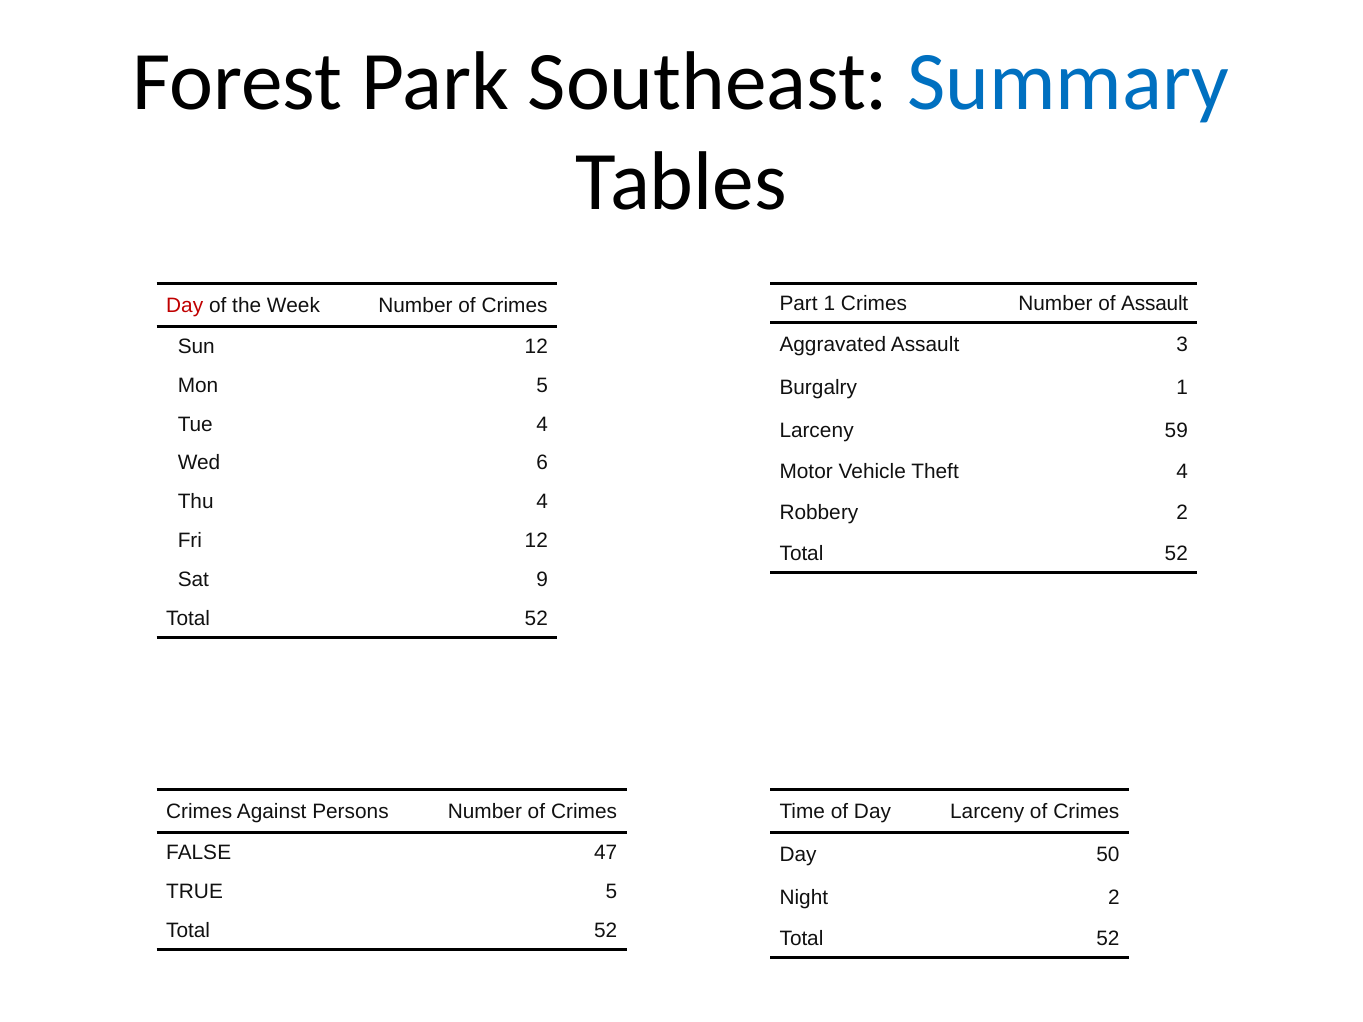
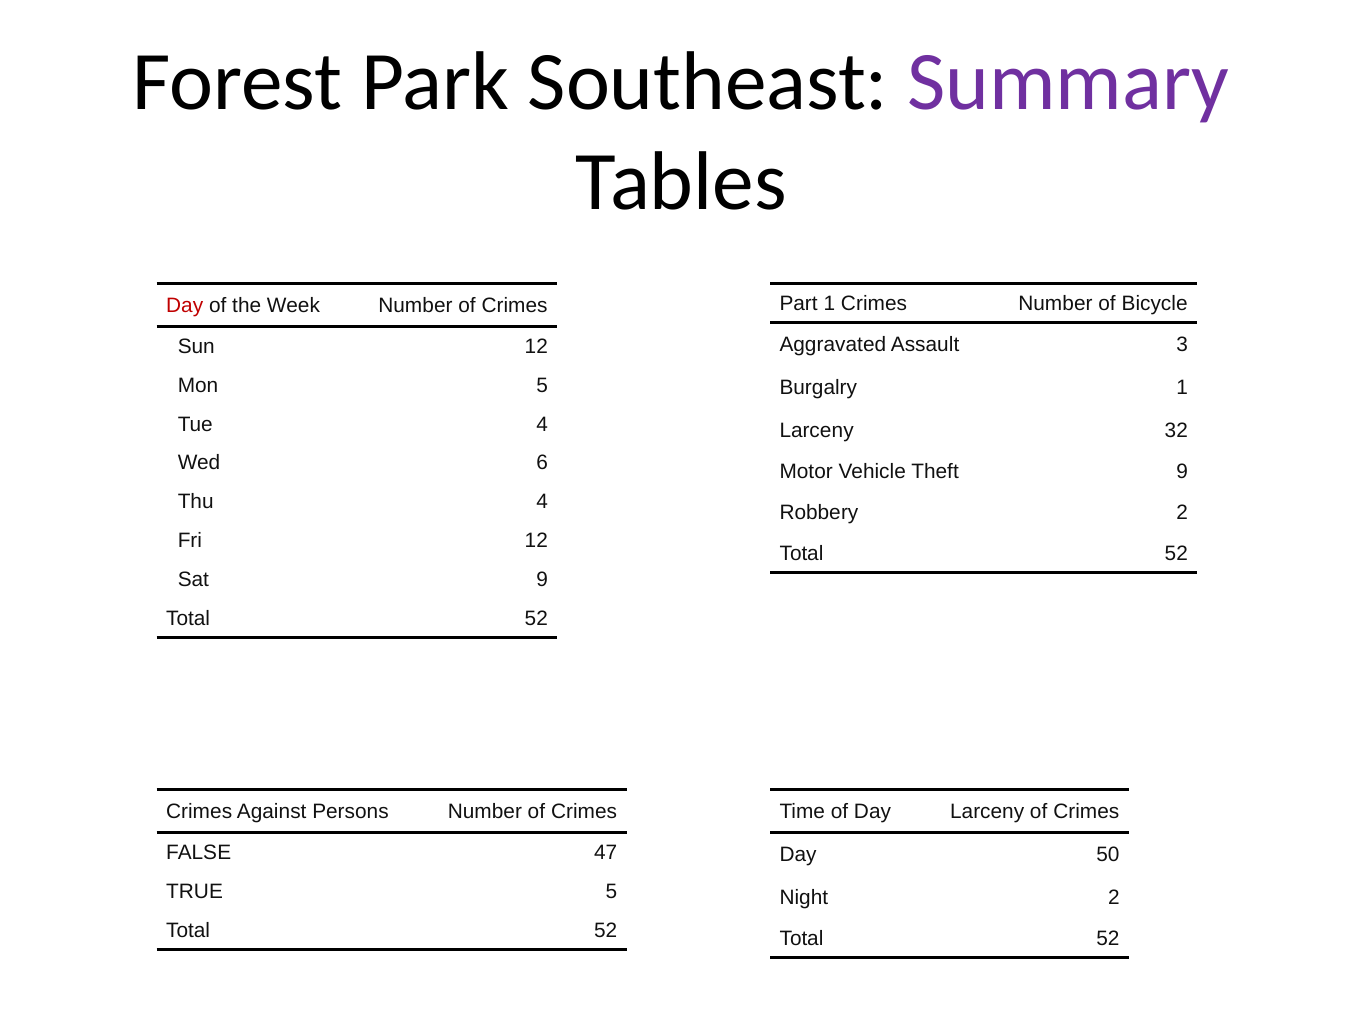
Summary colour: blue -> purple
of Assault: Assault -> Bicycle
59: 59 -> 32
Theft 4: 4 -> 9
